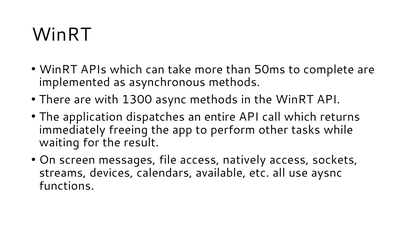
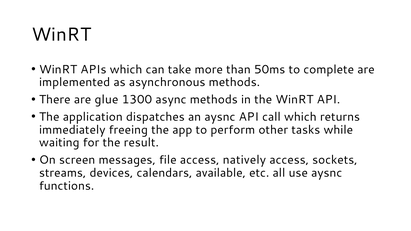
with: with -> glue
an entire: entire -> aysnc
